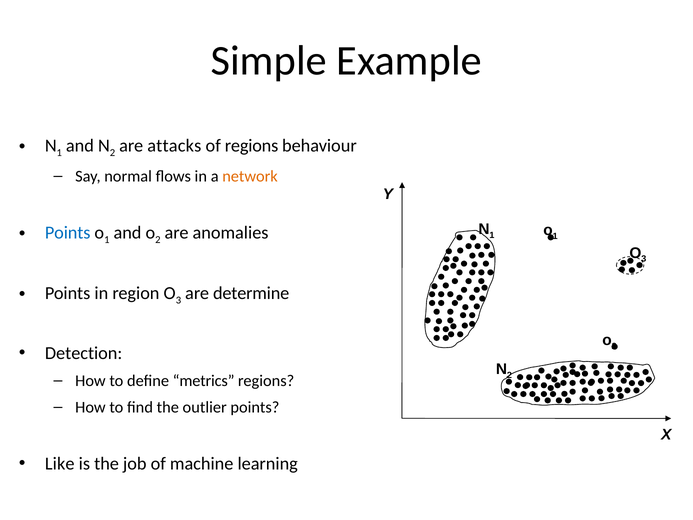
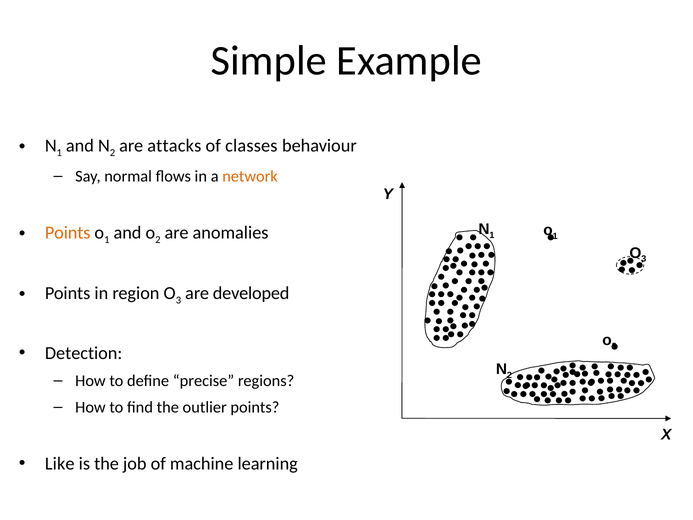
of regions: regions -> classes
Points at (68, 233) colour: blue -> orange
determine: determine -> developed
metrics: metrics -> precise
